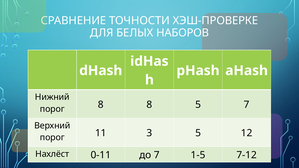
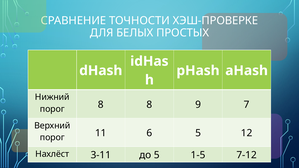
НАБОРОВ: НАБОРОВ -> ПРОСТЫХ
8 5: 5 -> 9
3: 3 -> 6
0-11: 0-11 -> 3-11
до 7: 7 -> 5
